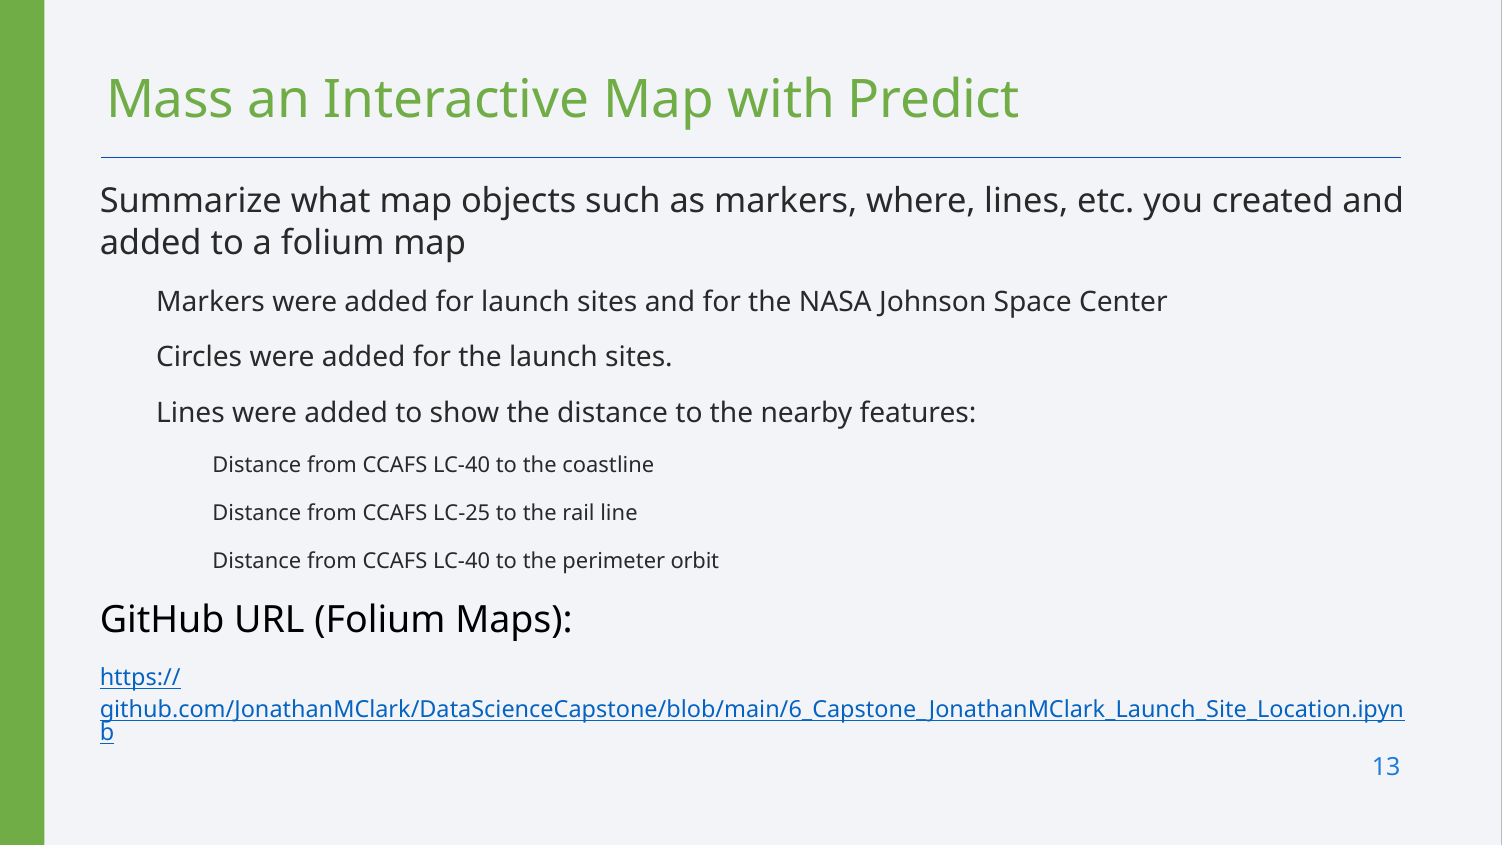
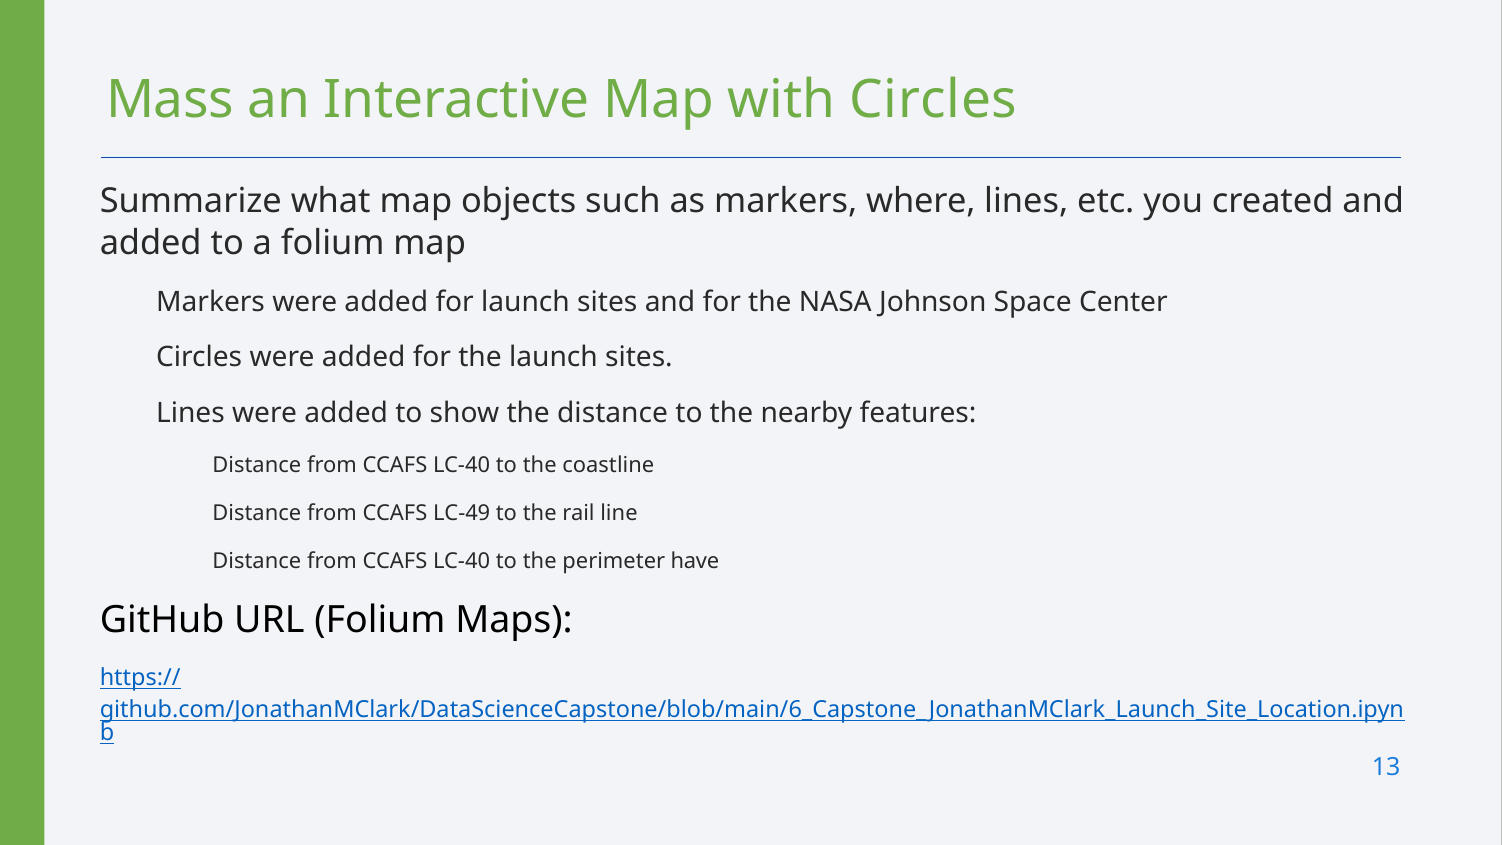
with Predict: Predict -> Circles
LC-25: LC-25 -> LC-49
orbit: orbit -> have
